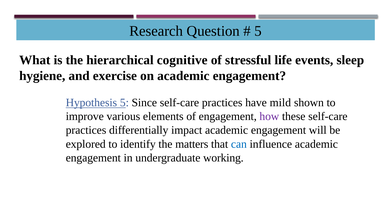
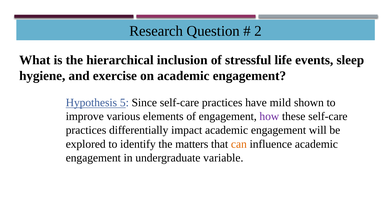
5 at (258, 31): 5 -> 2
cognitive: cognitive -> inclusion
can colour: blue -> orange
working: working -> variable
